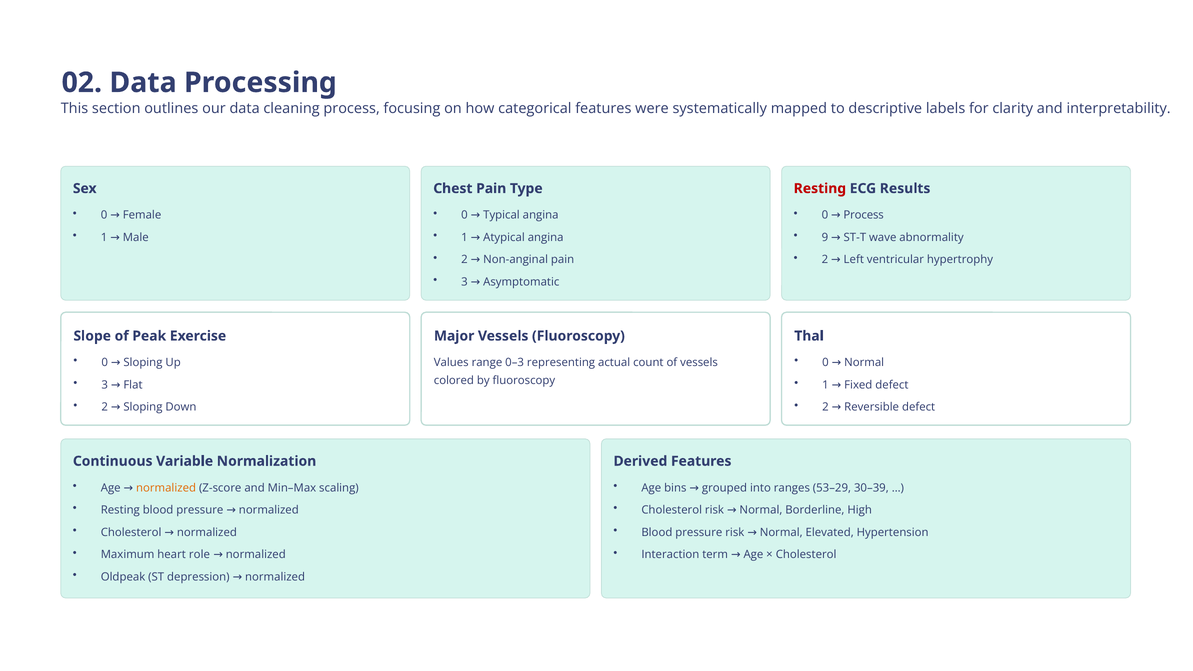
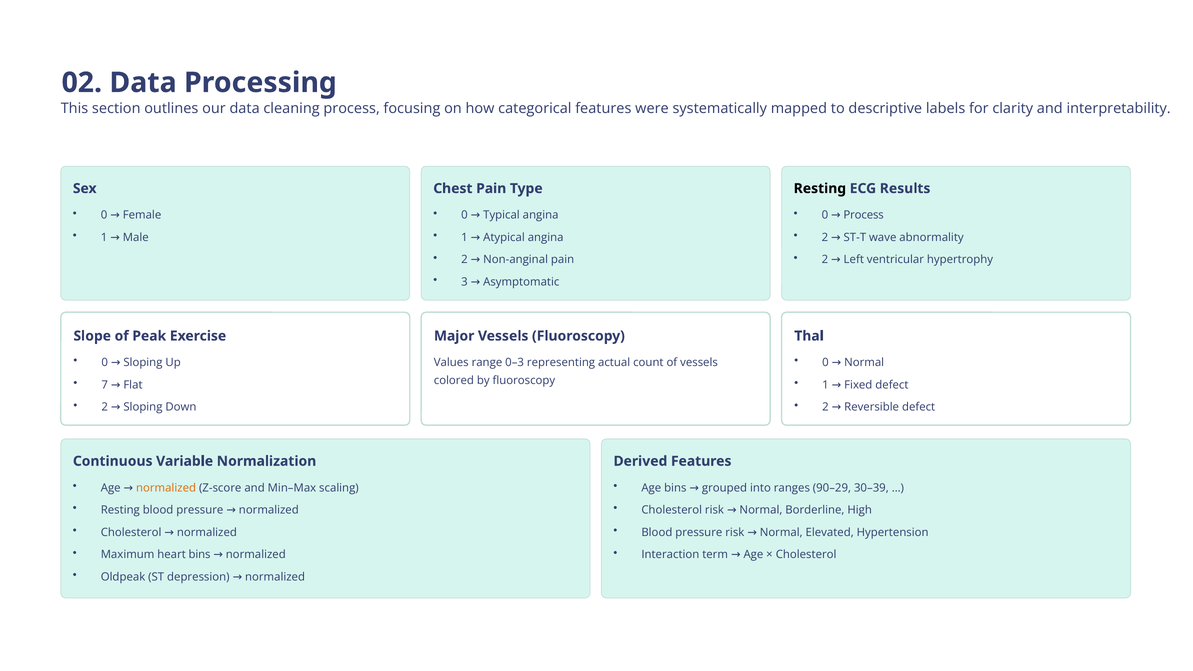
Resting at (820, 189) colour: red -> black
9 at (825, 237): 9 -> 2
3 at (105, 385): 3 -> 7
53–29: 53–29 -> 90–29
heart role: role -> bins
